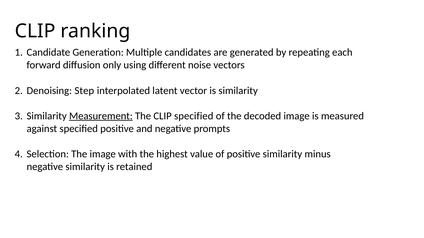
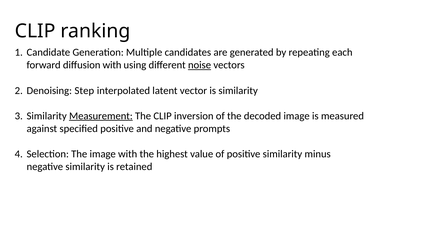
diffusion only: only -> with
noise underline: none -> present
CLIP specified: specified -> inversion
